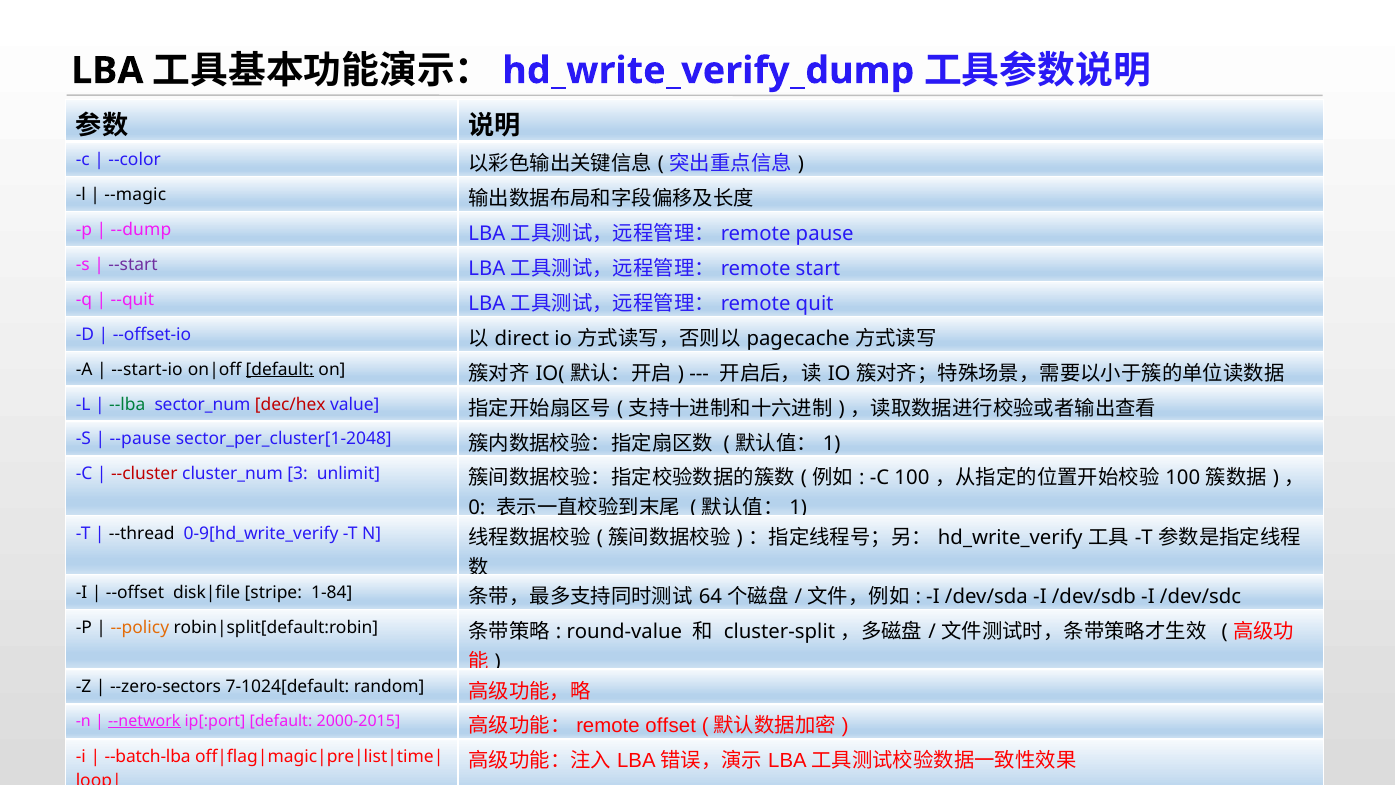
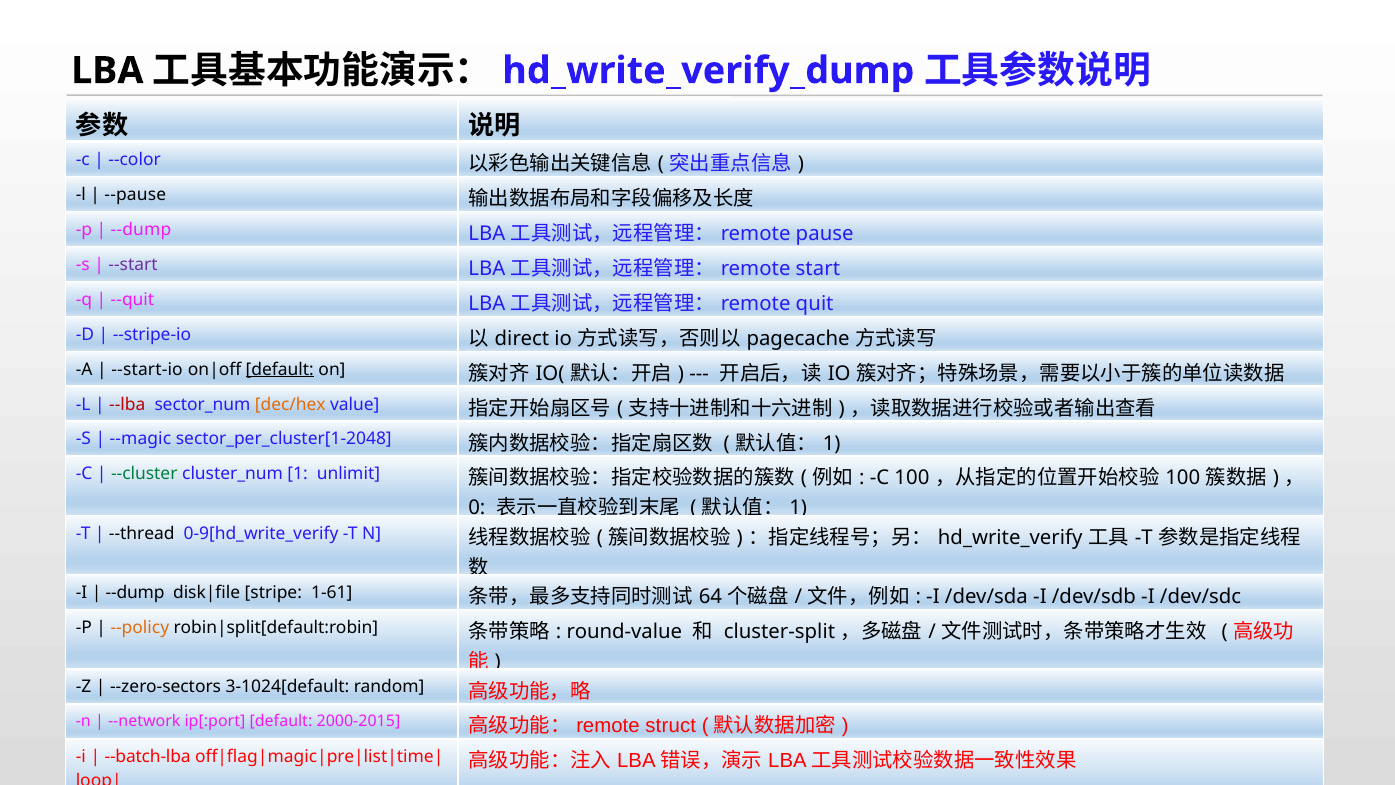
--magic: --magic -> --pause
--offset-io: --offset-io -> --stripe-io
--lba colour: green -> red
dec/hex colour: red -> orange
--pause: --pause -> --magic
--cluster colour: red -> green
3 at (298, 474): 3 -> 1
--offset at (135, 593): --offset -> --dump
1-84: 1-84 -> 1-61
7-1024[default: 7-1024[default -> 3-1024[default
--network underline: present -> none
offset: offset -> struct
